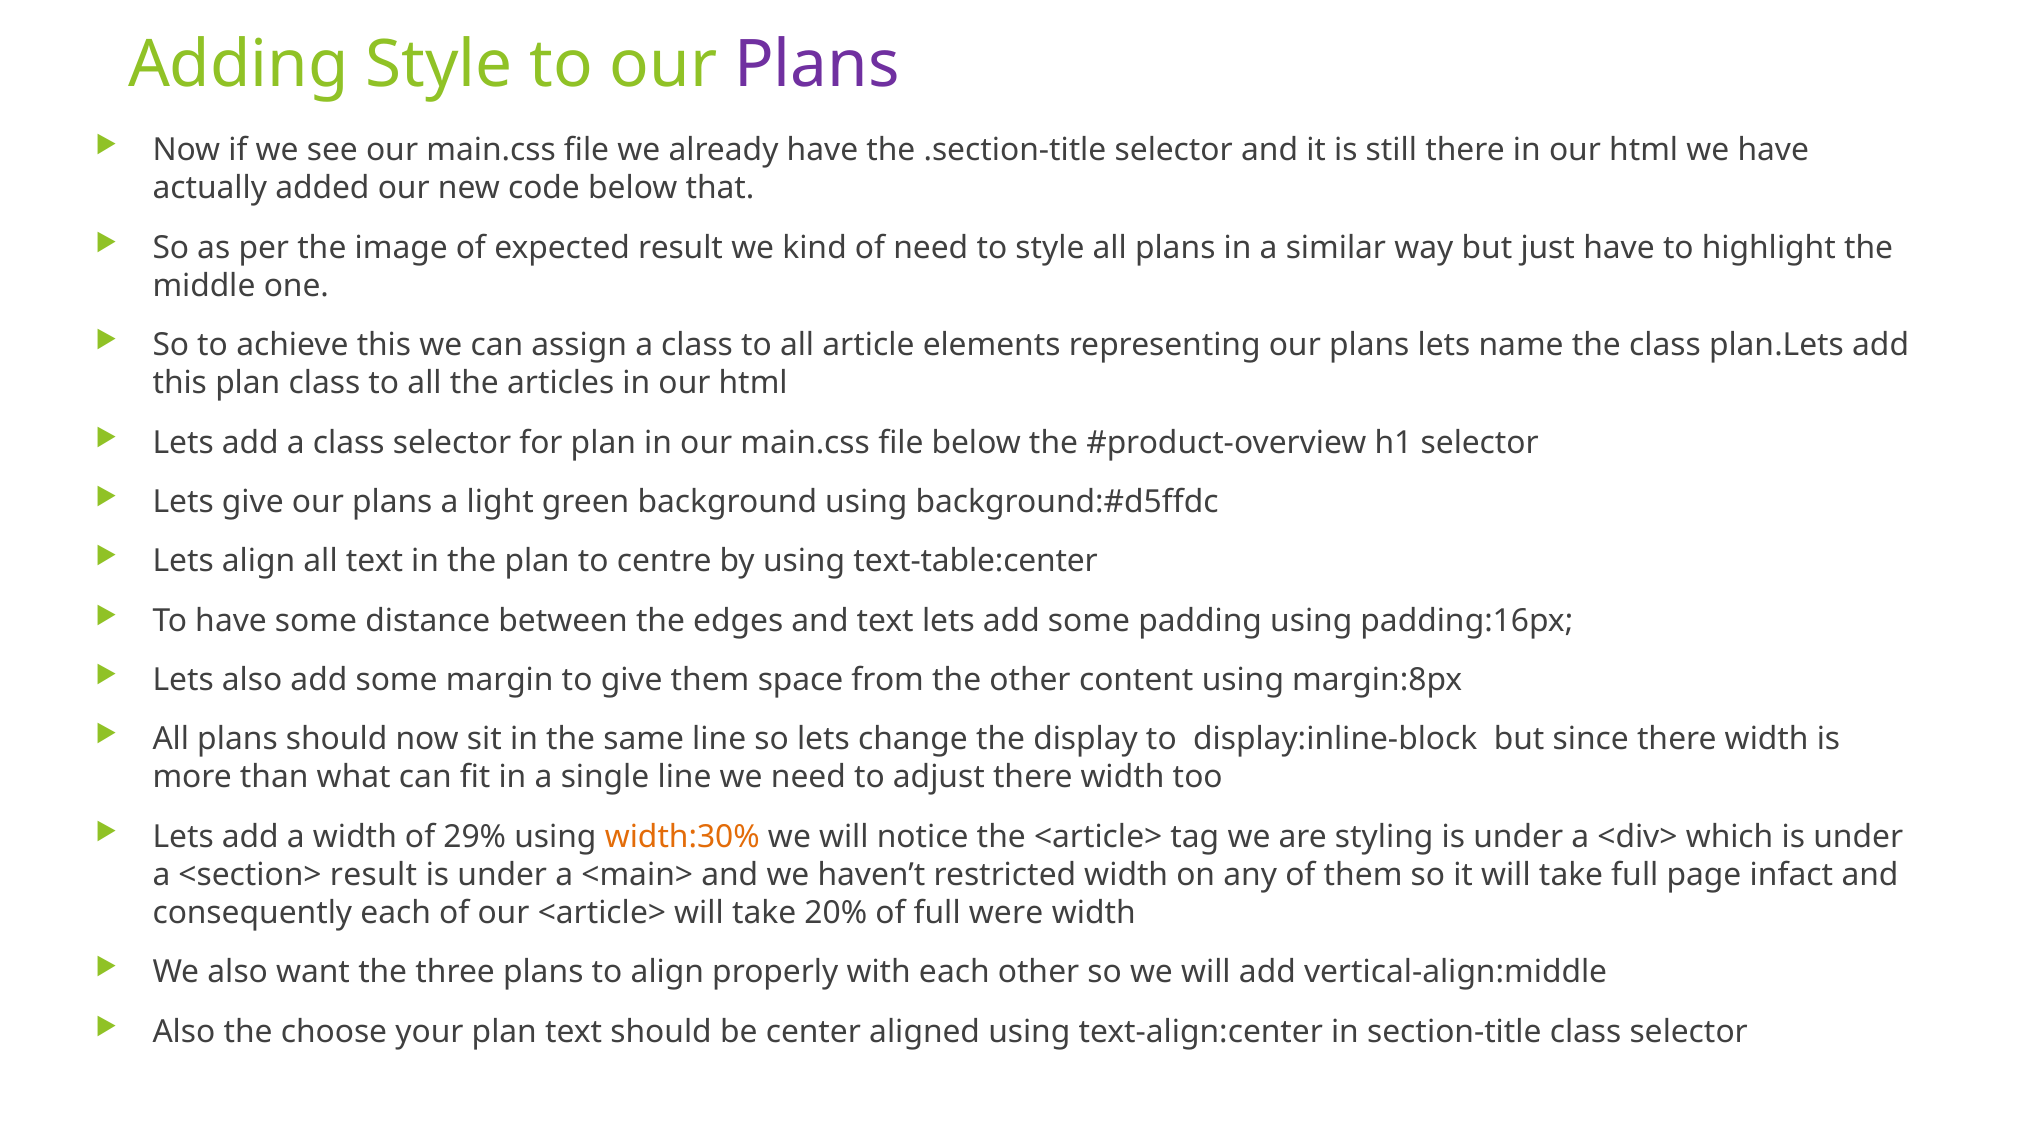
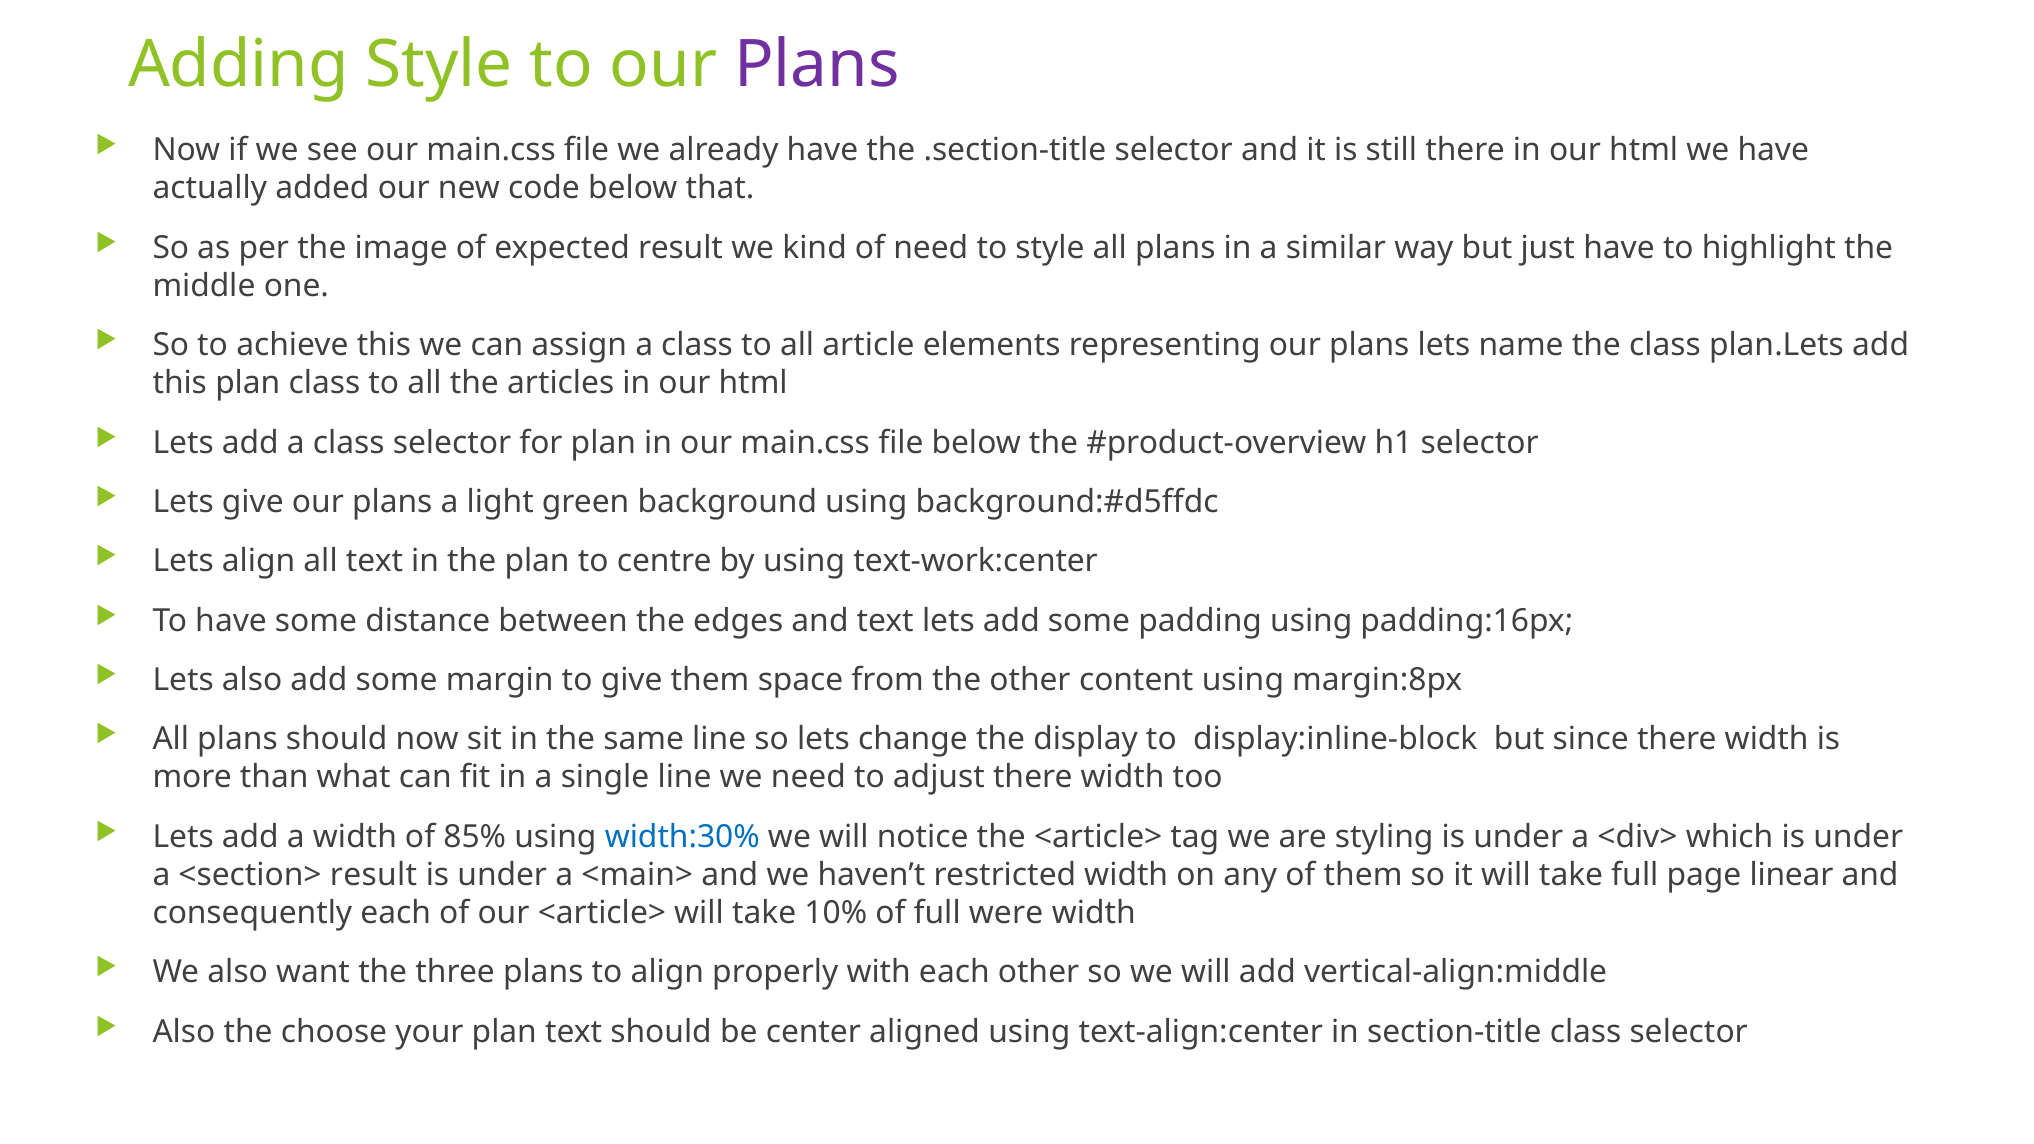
text-table:center: text-table:center -> text-work:center
29%: 29% -> 85%
width:30% colour: orange -> blue
infact: infact -> linear
20%: 20% -> 10%
